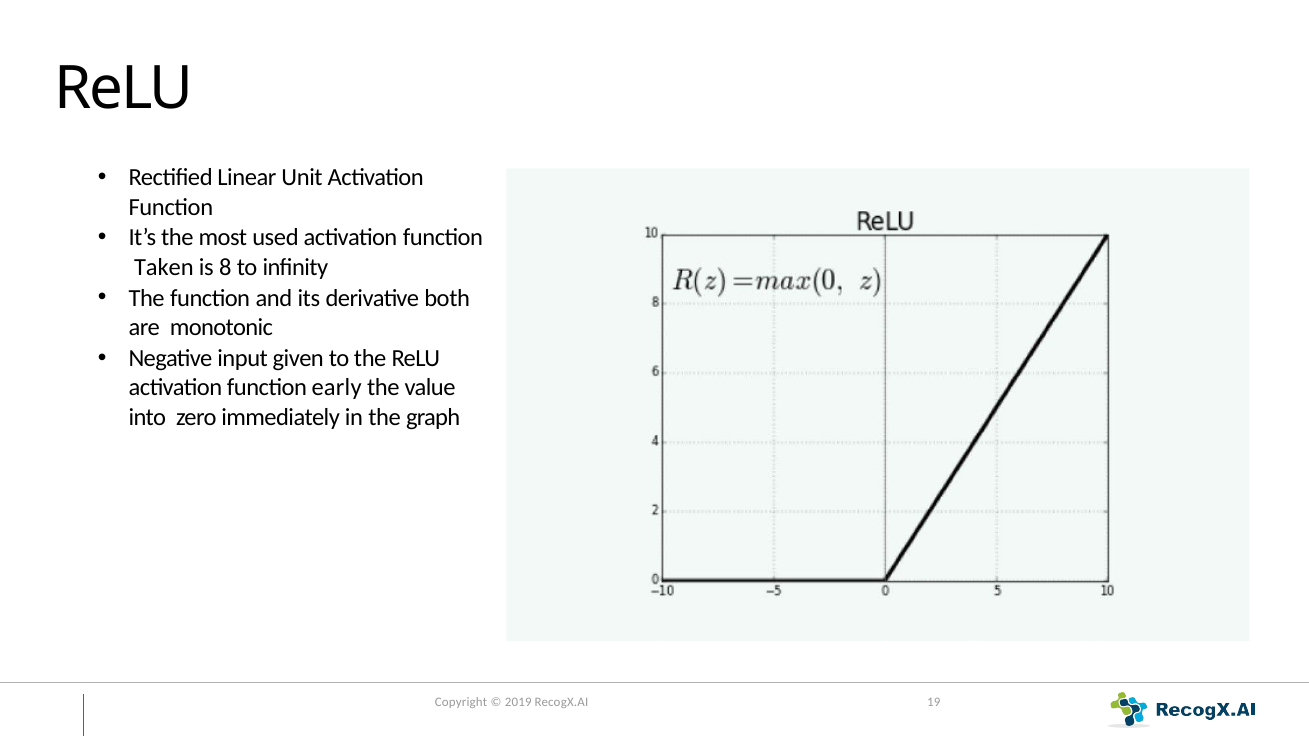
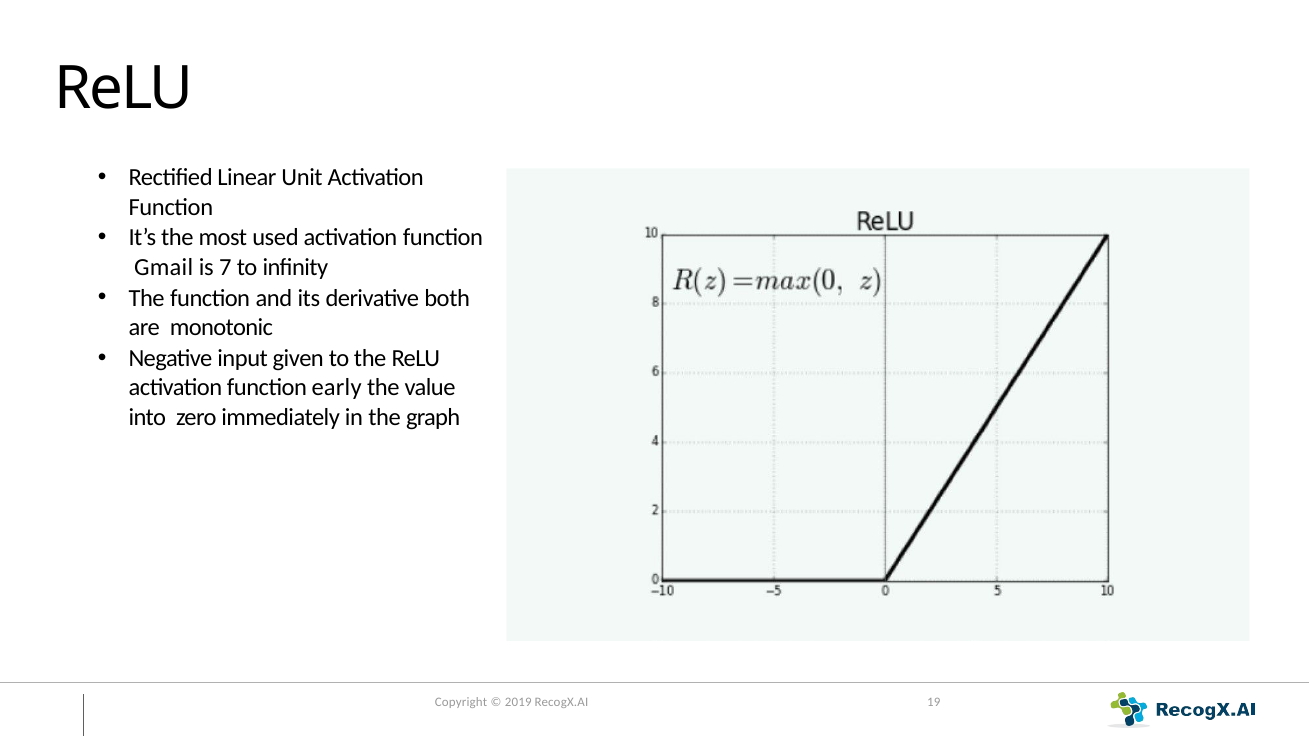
Taken: Taken -> Gmail
8: 8 -> 7
